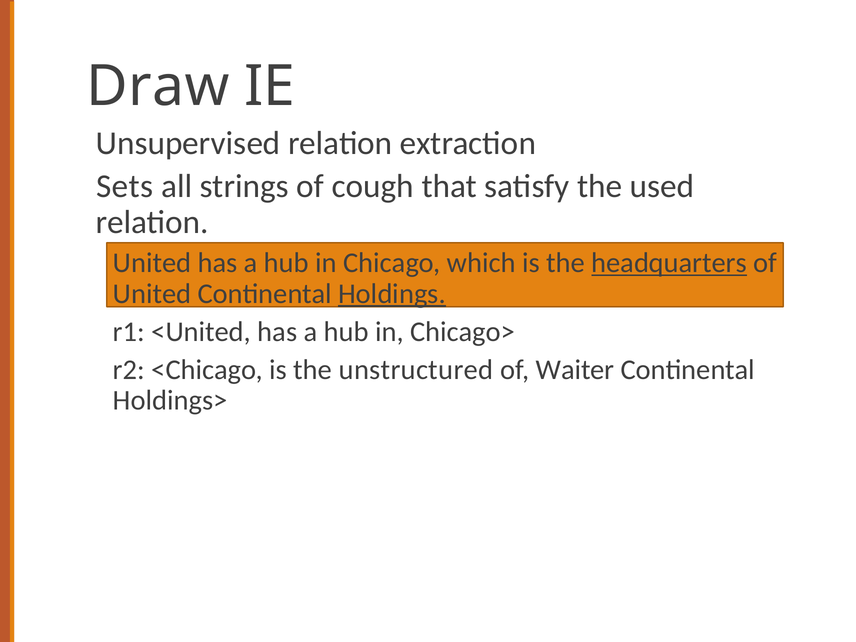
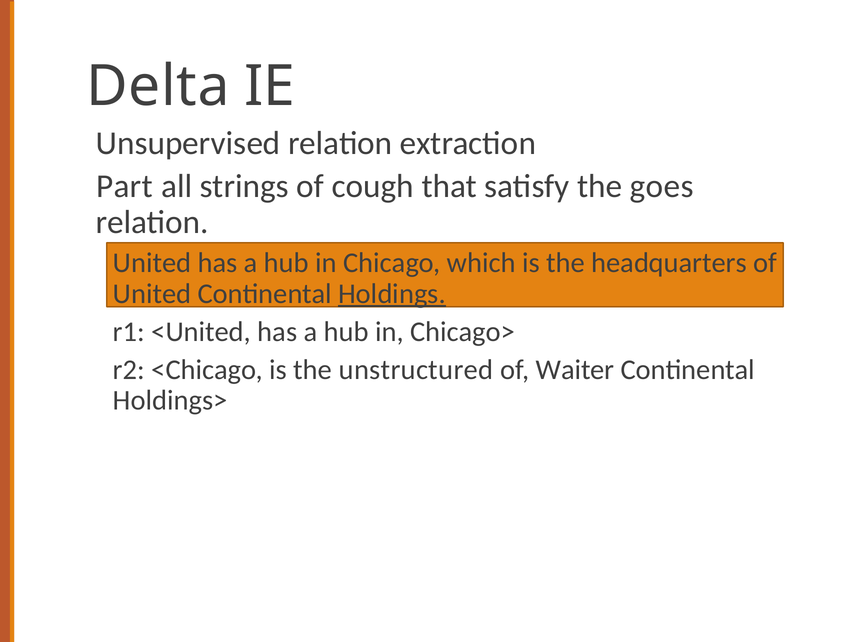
Draw: Draw -> Delta
Sets: Sets -> Part
used: used -> goes
headquarters underline: present -> none
